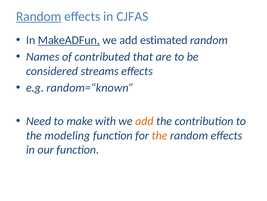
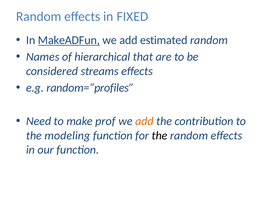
Random at (39, 16) underline: present -> none
CJFAS: CJFAS -> FIXED
contributed: contributed -> hierarchical
random=“known: random=“known -> random=“profiles
with: with -> prof
the at (160, 135) colour: orange -> black
